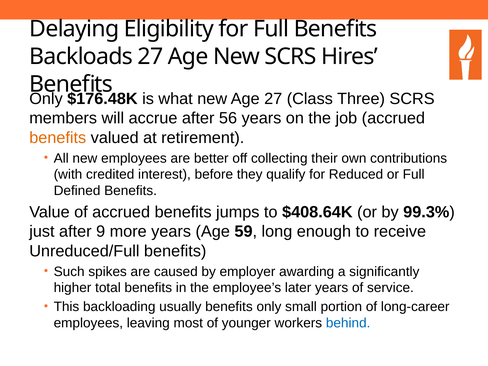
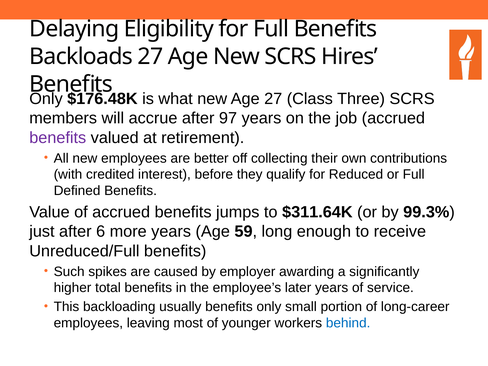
56: 56 -> 97
benefits at (58, 138) colour: orange -> purple
$408.64K: $408.64K -> $311.64K
9: 9 -> 6
